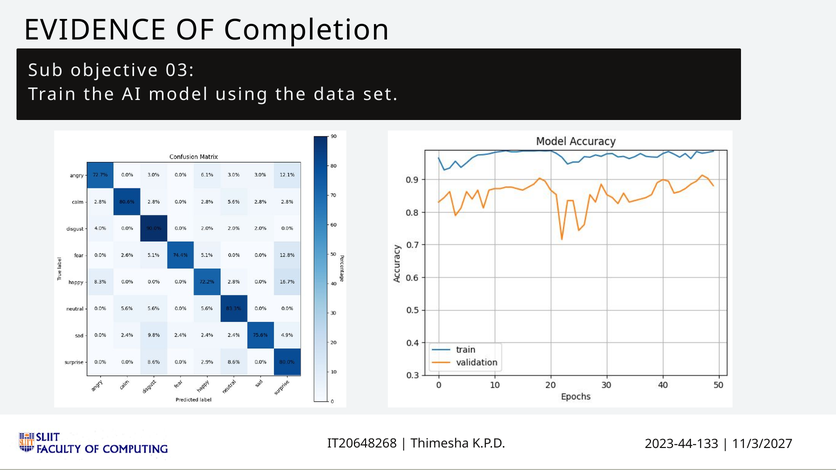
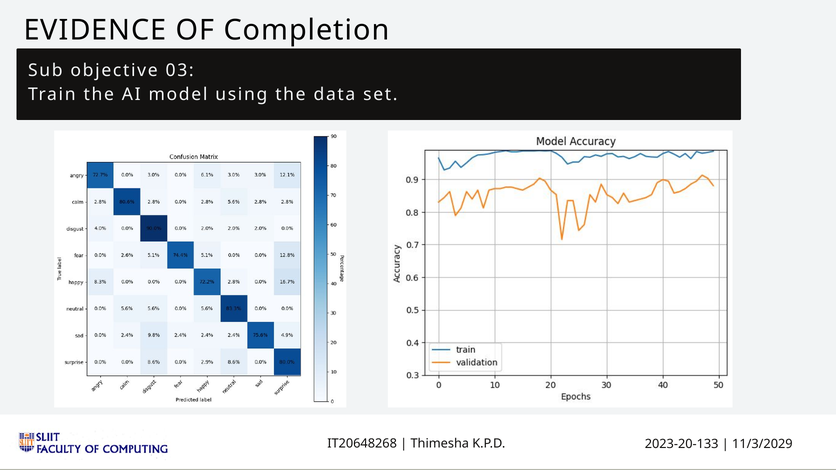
2023-44-133: 2023-44-133 -> 2023-20-133
11/3/2027: 11/3/2027 -> 11/3/2029
